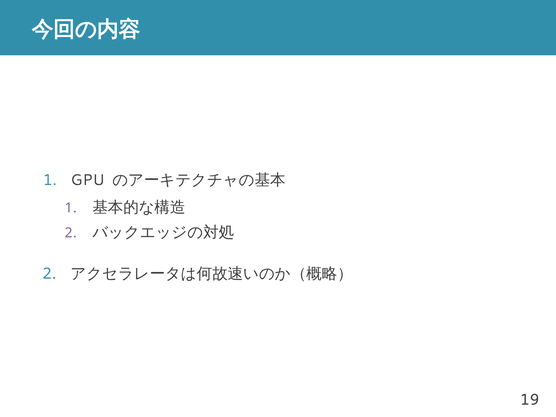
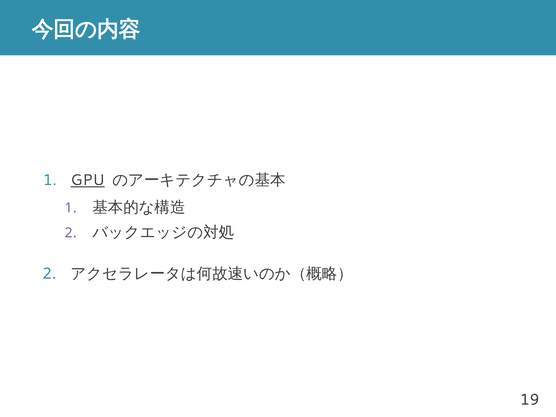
GPU underline: none -> present
